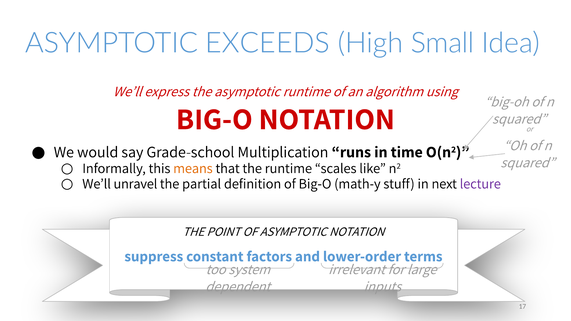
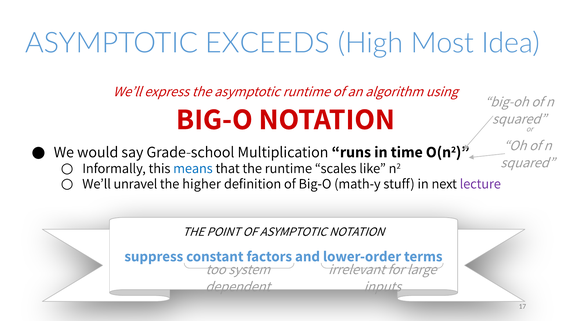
Small: Small -> Most
means colour: orange -> blue
partial: partial -> higher
